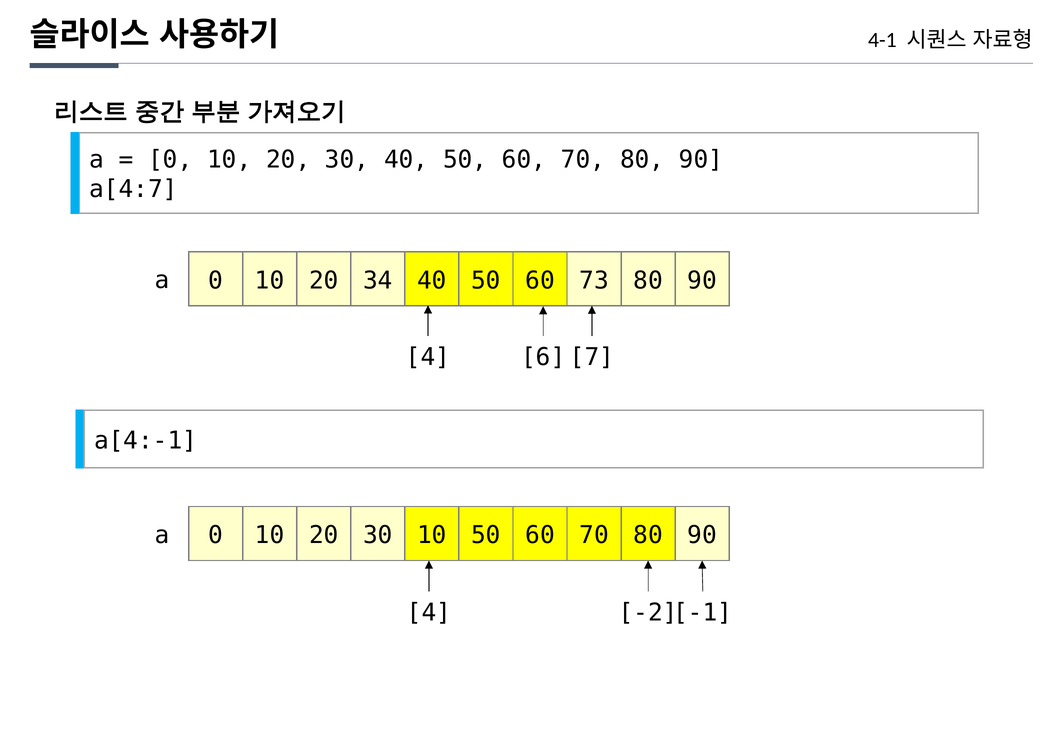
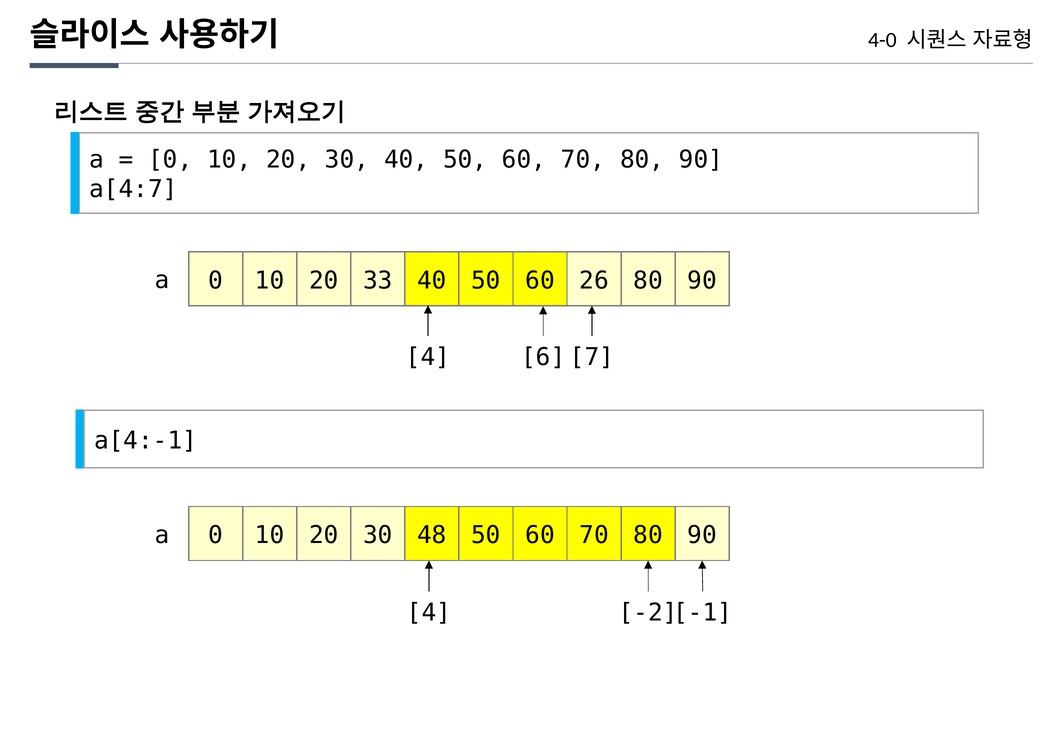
4-1: 4-1 -> 4-0
34: 34 -> 33
73: 73 -> 26
30 10: 10 -> 48
